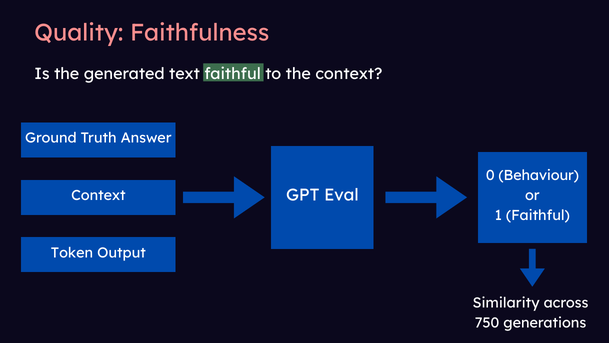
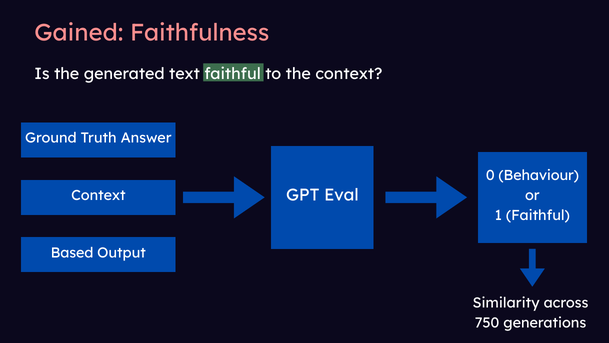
Quality: Quality -> Gained
Token: Token -> Based
